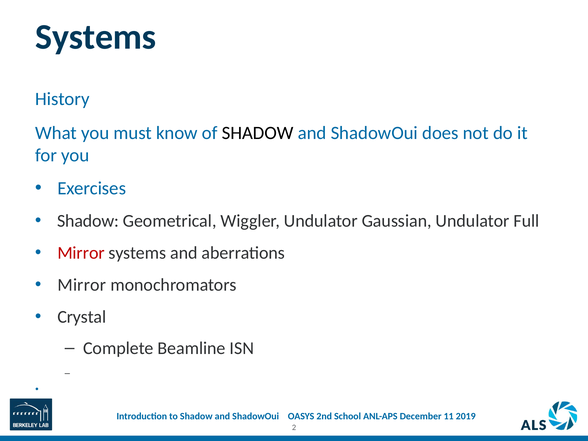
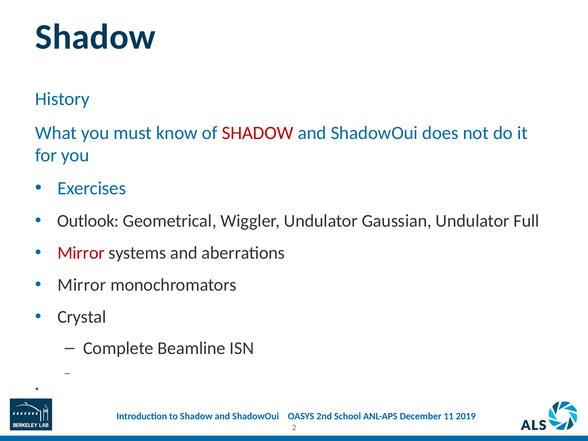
Systems at (96, 37): Systems -> Shadow
SHADOW at (258, 133) colour: black -> red
Shadow at (88, 221): Shadow -> Outlook
